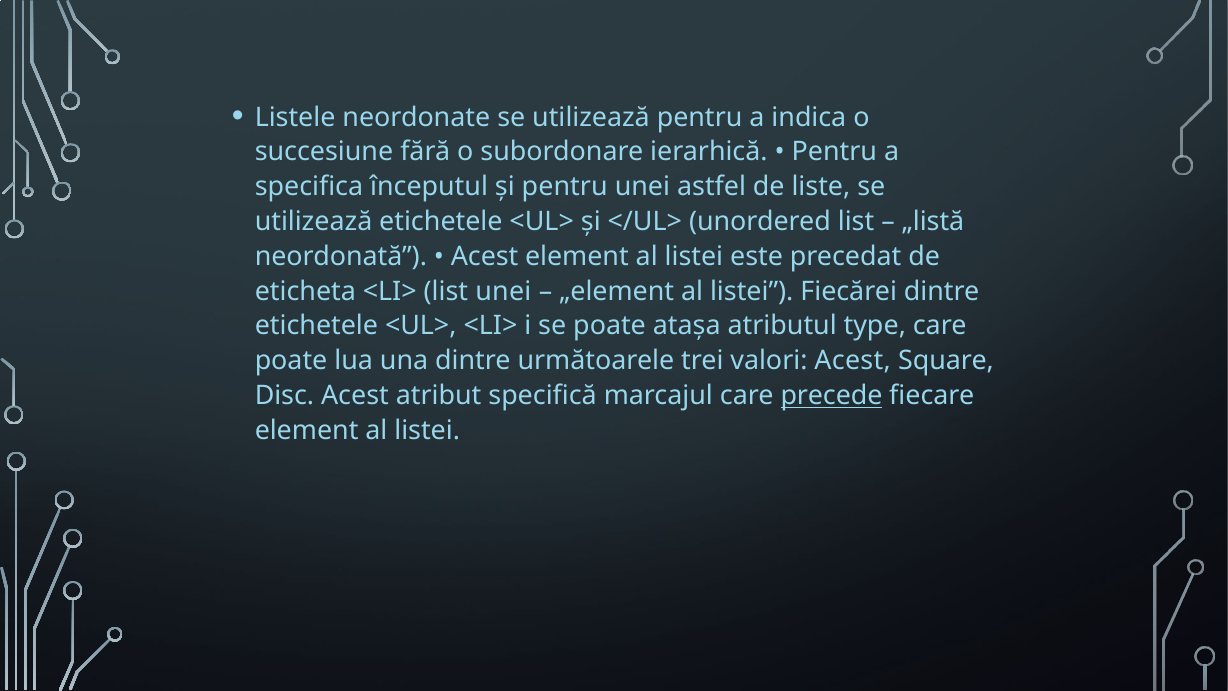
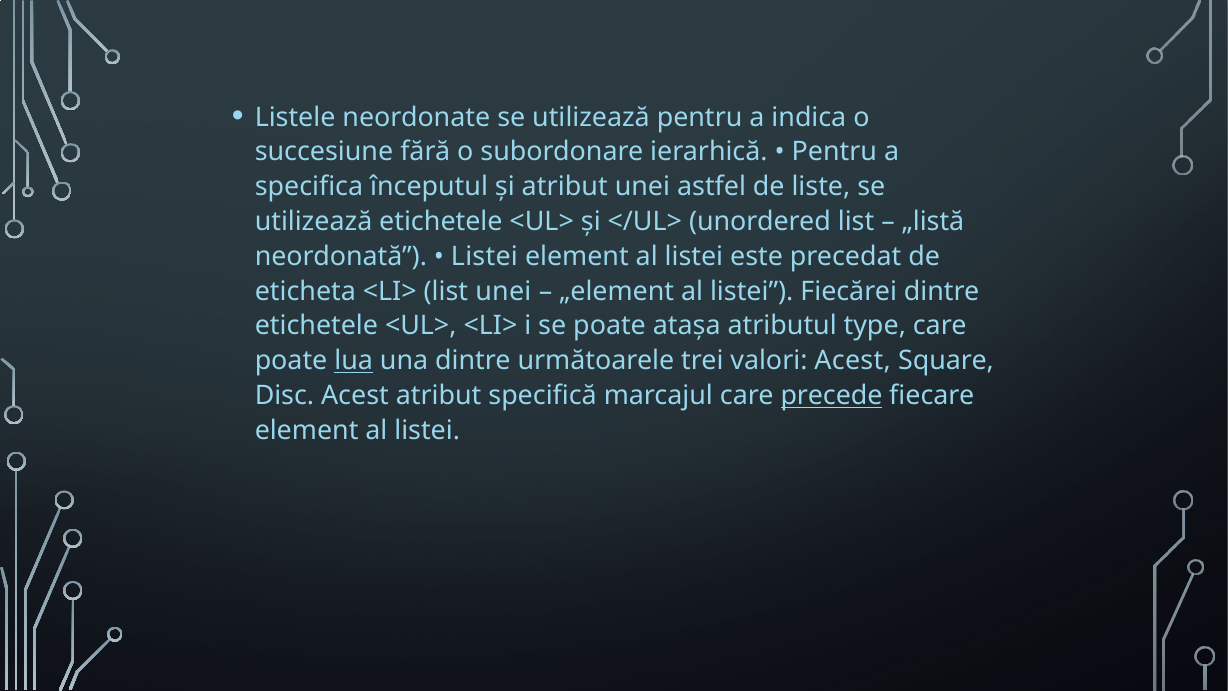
şi pentru: pentru -> atribut
Acest at (485, 256): Acest -> Listei
lua underline: none -> present
